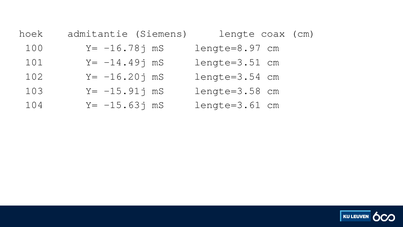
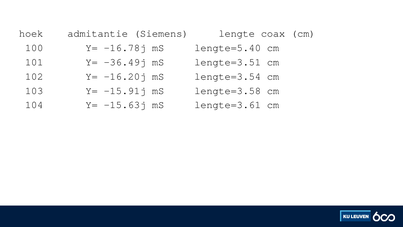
lengte=8.97: lengte=8.97 -> lengte=5.40
-14.49j: -14.49j -> -36.49j
